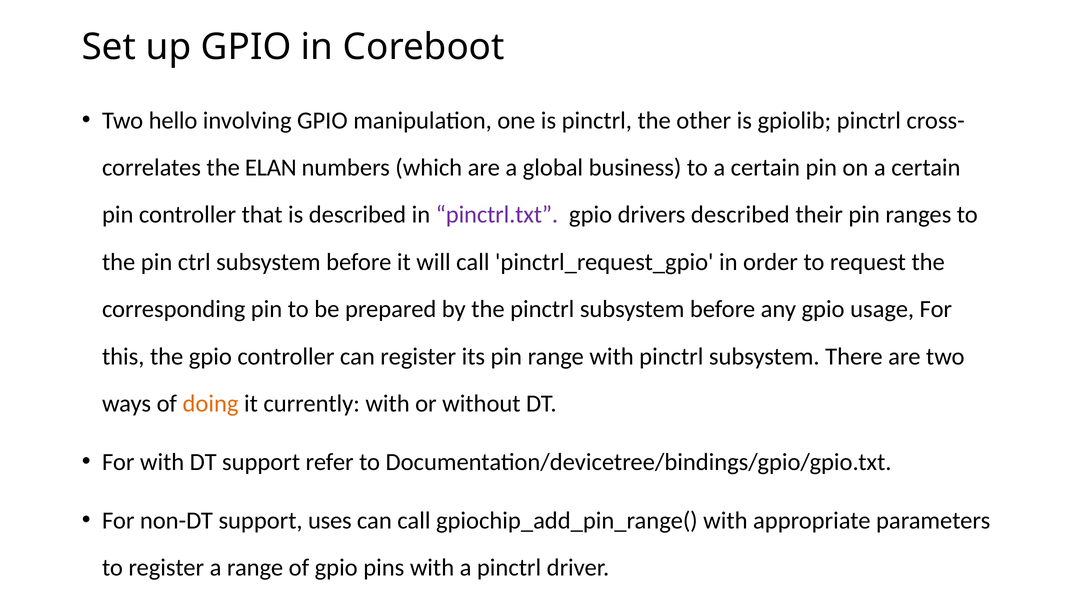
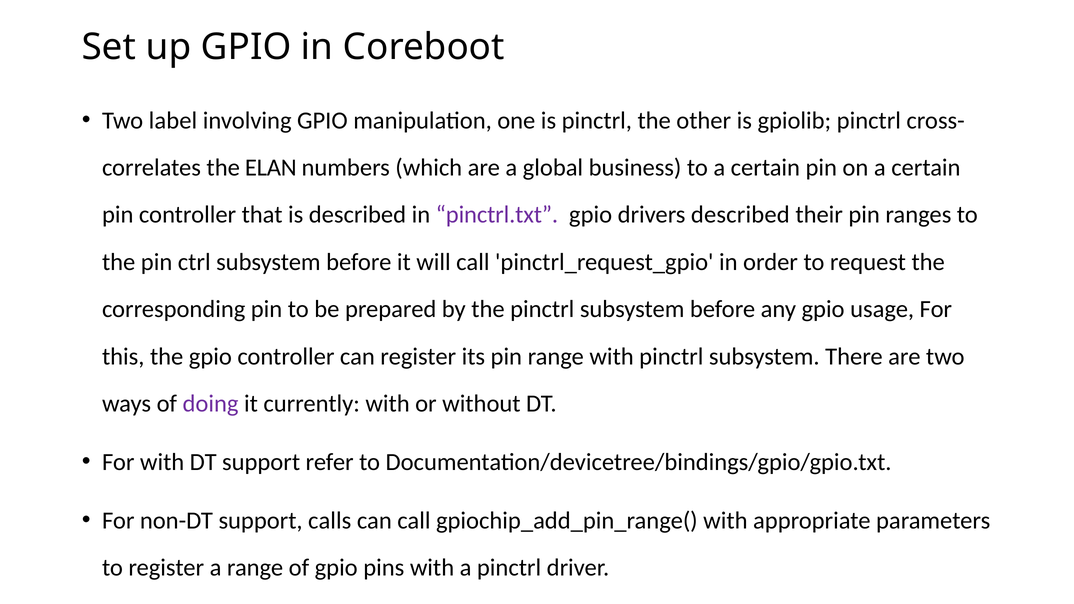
hello: hello -> label
doing colour: orange -> purple
uses: uses -> calls
